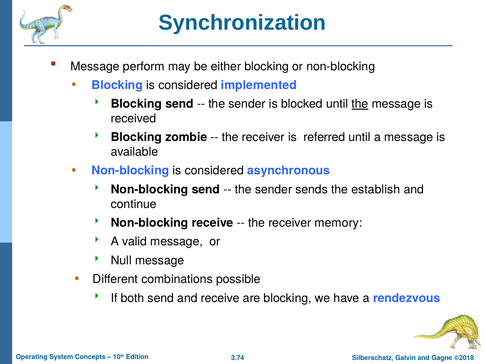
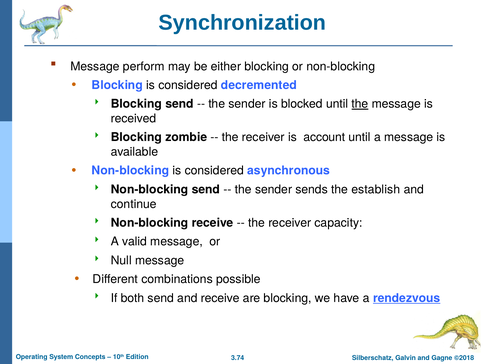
implemented: implemented -> decremented
referred: referred -> account
memory: memory -> capacity
rendezvous underline: none -> present
